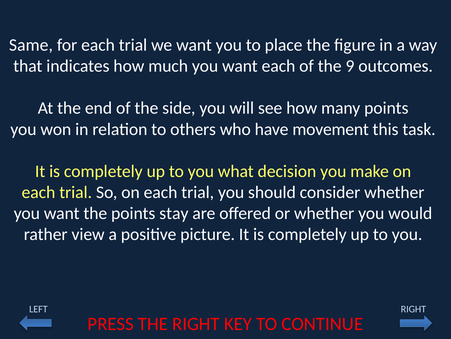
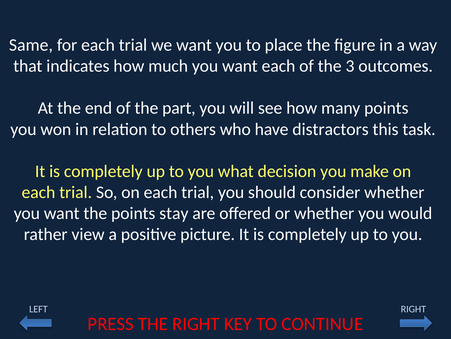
9: 9 -> 3
side: side -> part
movement: movement -> distractors
